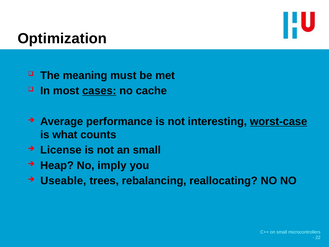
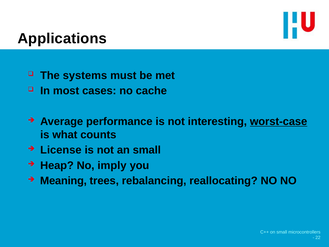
Optimization: Optimization -> Applications
meaning: meaning -> systems
cases underline: present -> none
Useable: Useable -> Meaning
